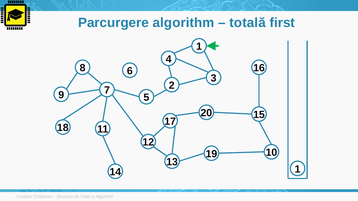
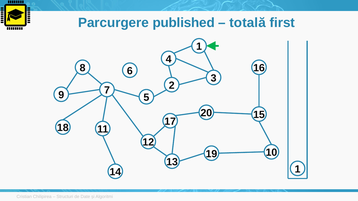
algorithm: algorithm -> published
